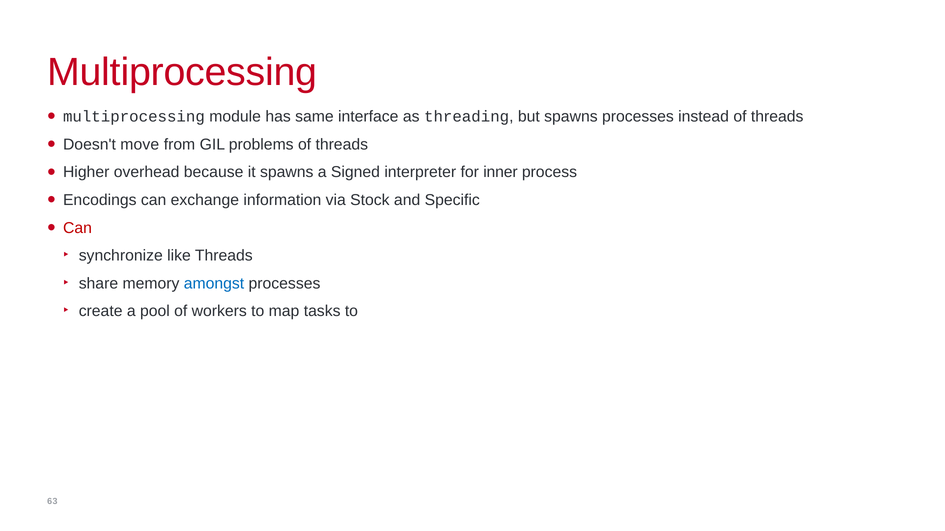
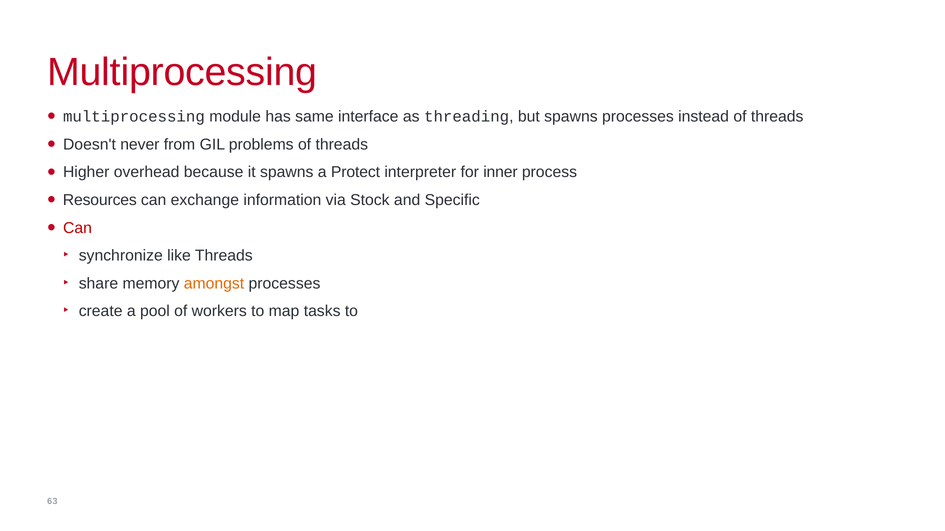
move: move -> never
Signed: Signed -> Protect
Encodings: Encodings -> Resources
amongst colour: blue -> orange
